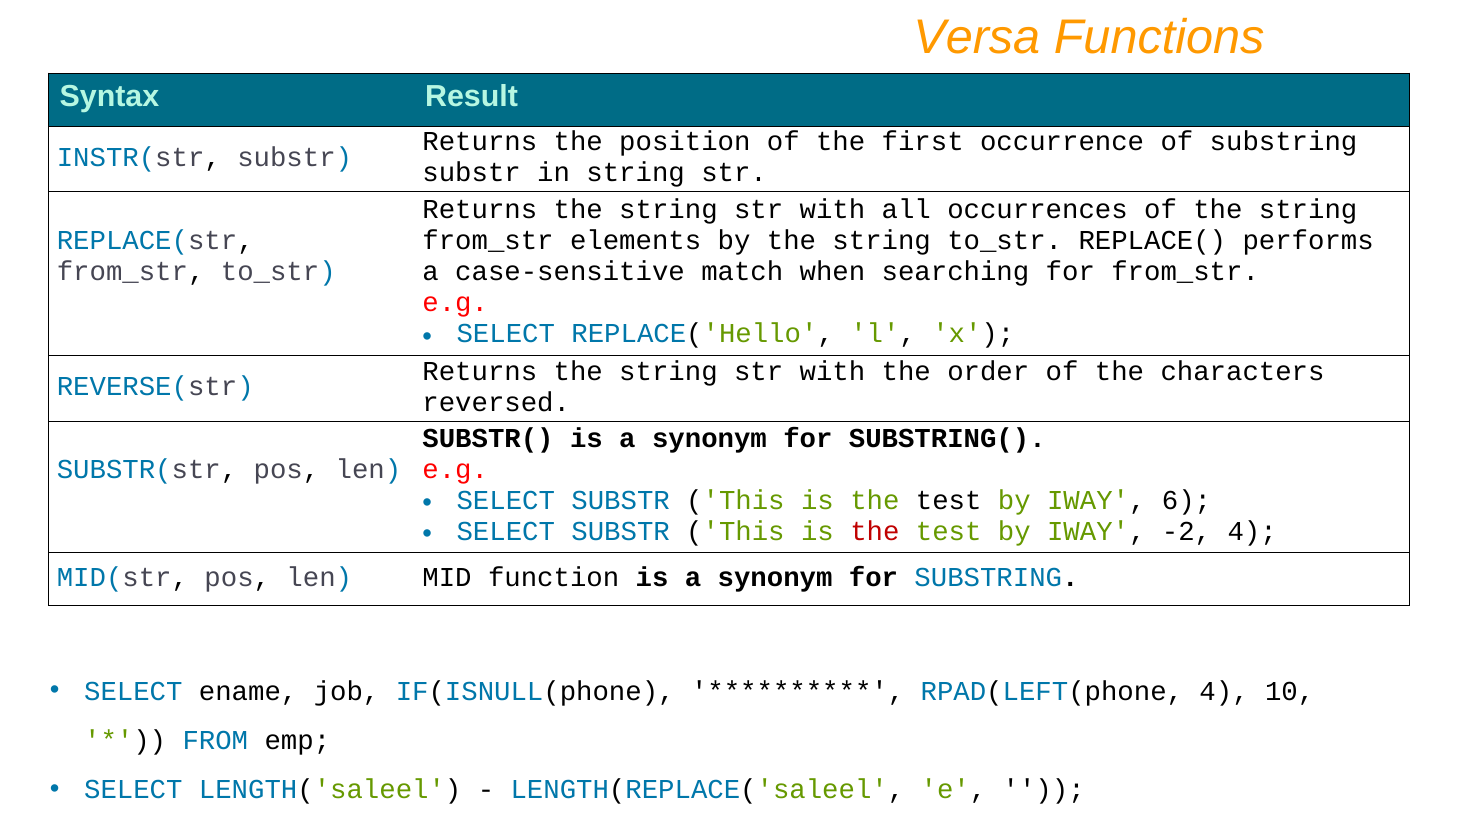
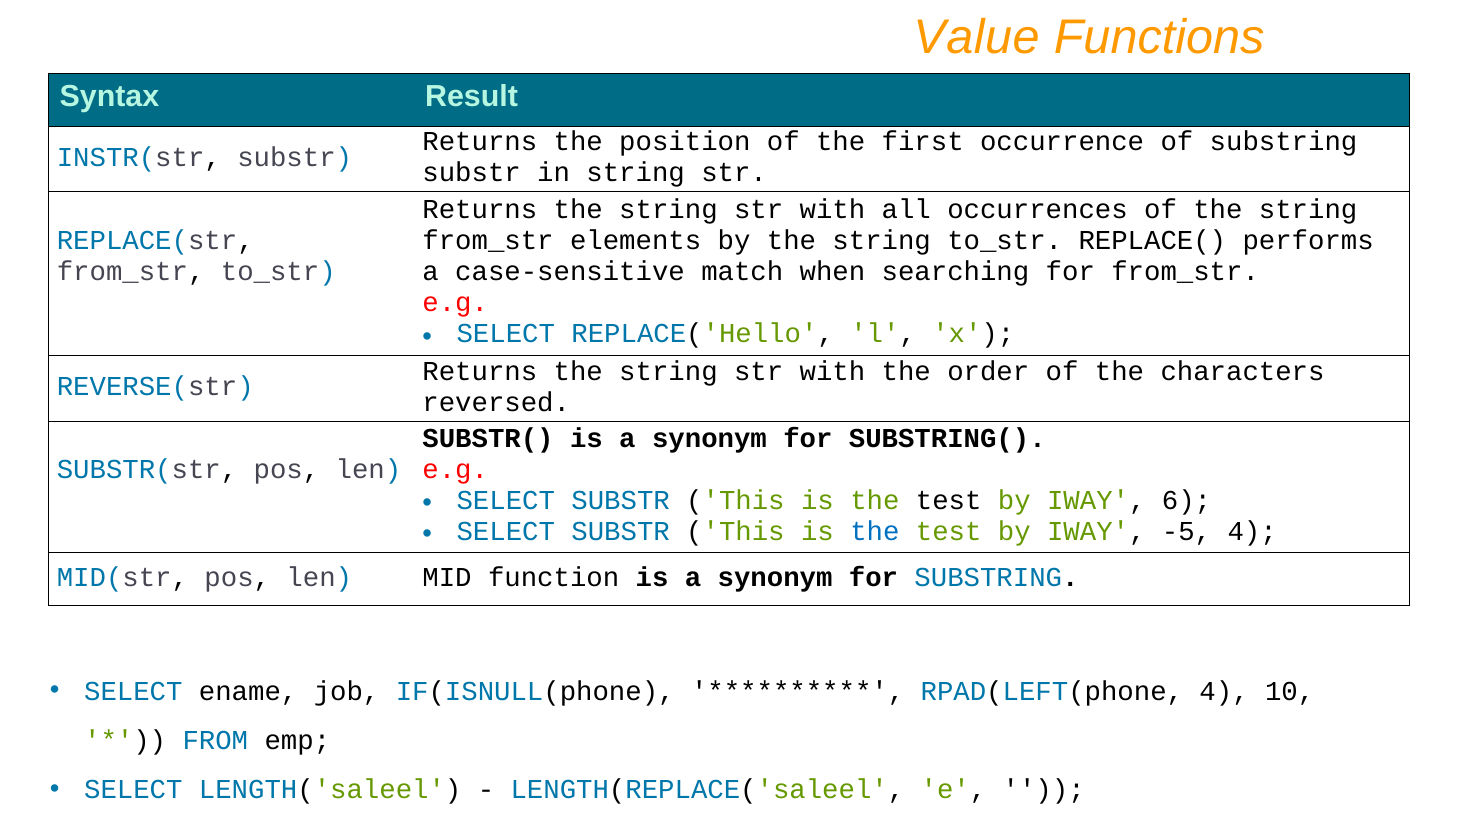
Versa: Versa -> Value
the at (875, 532) colour: red -> blue
-2: -2 -> -5
